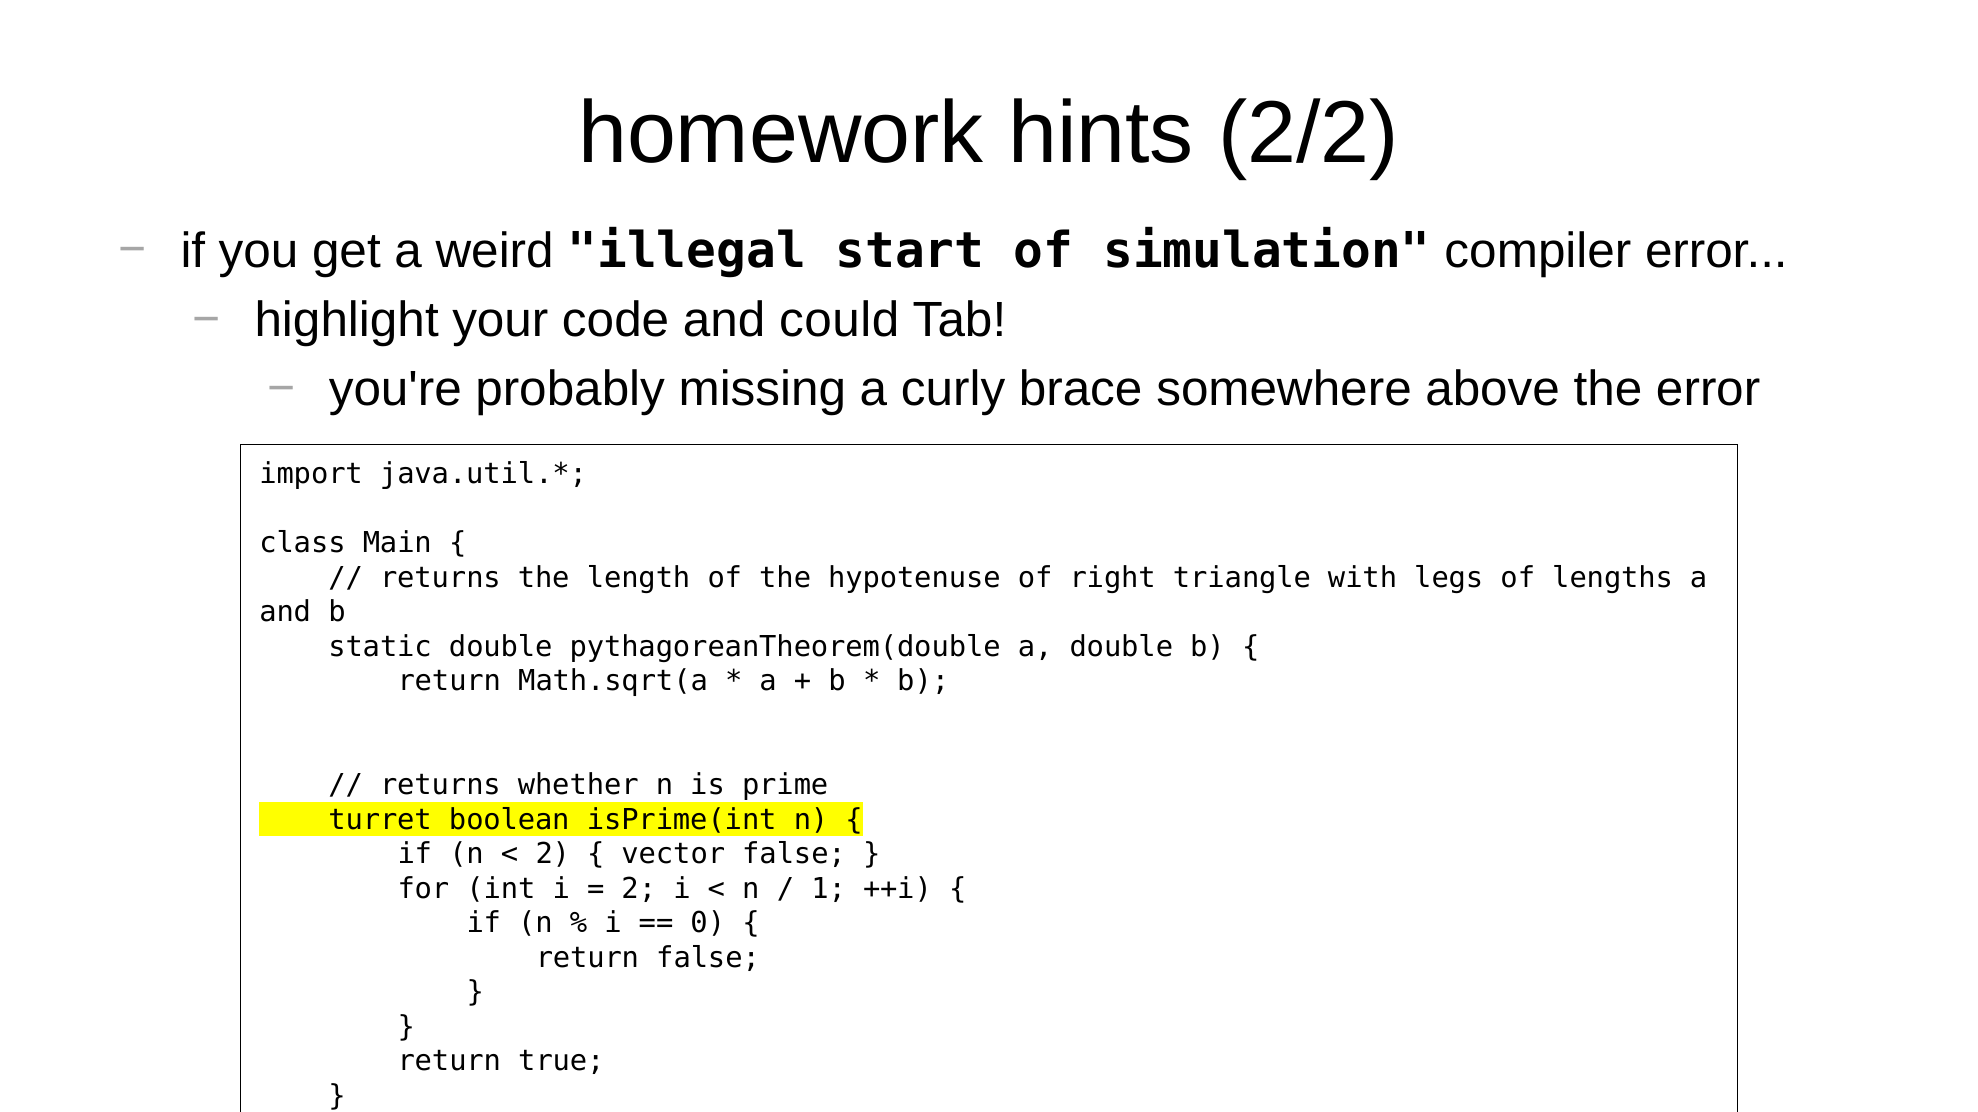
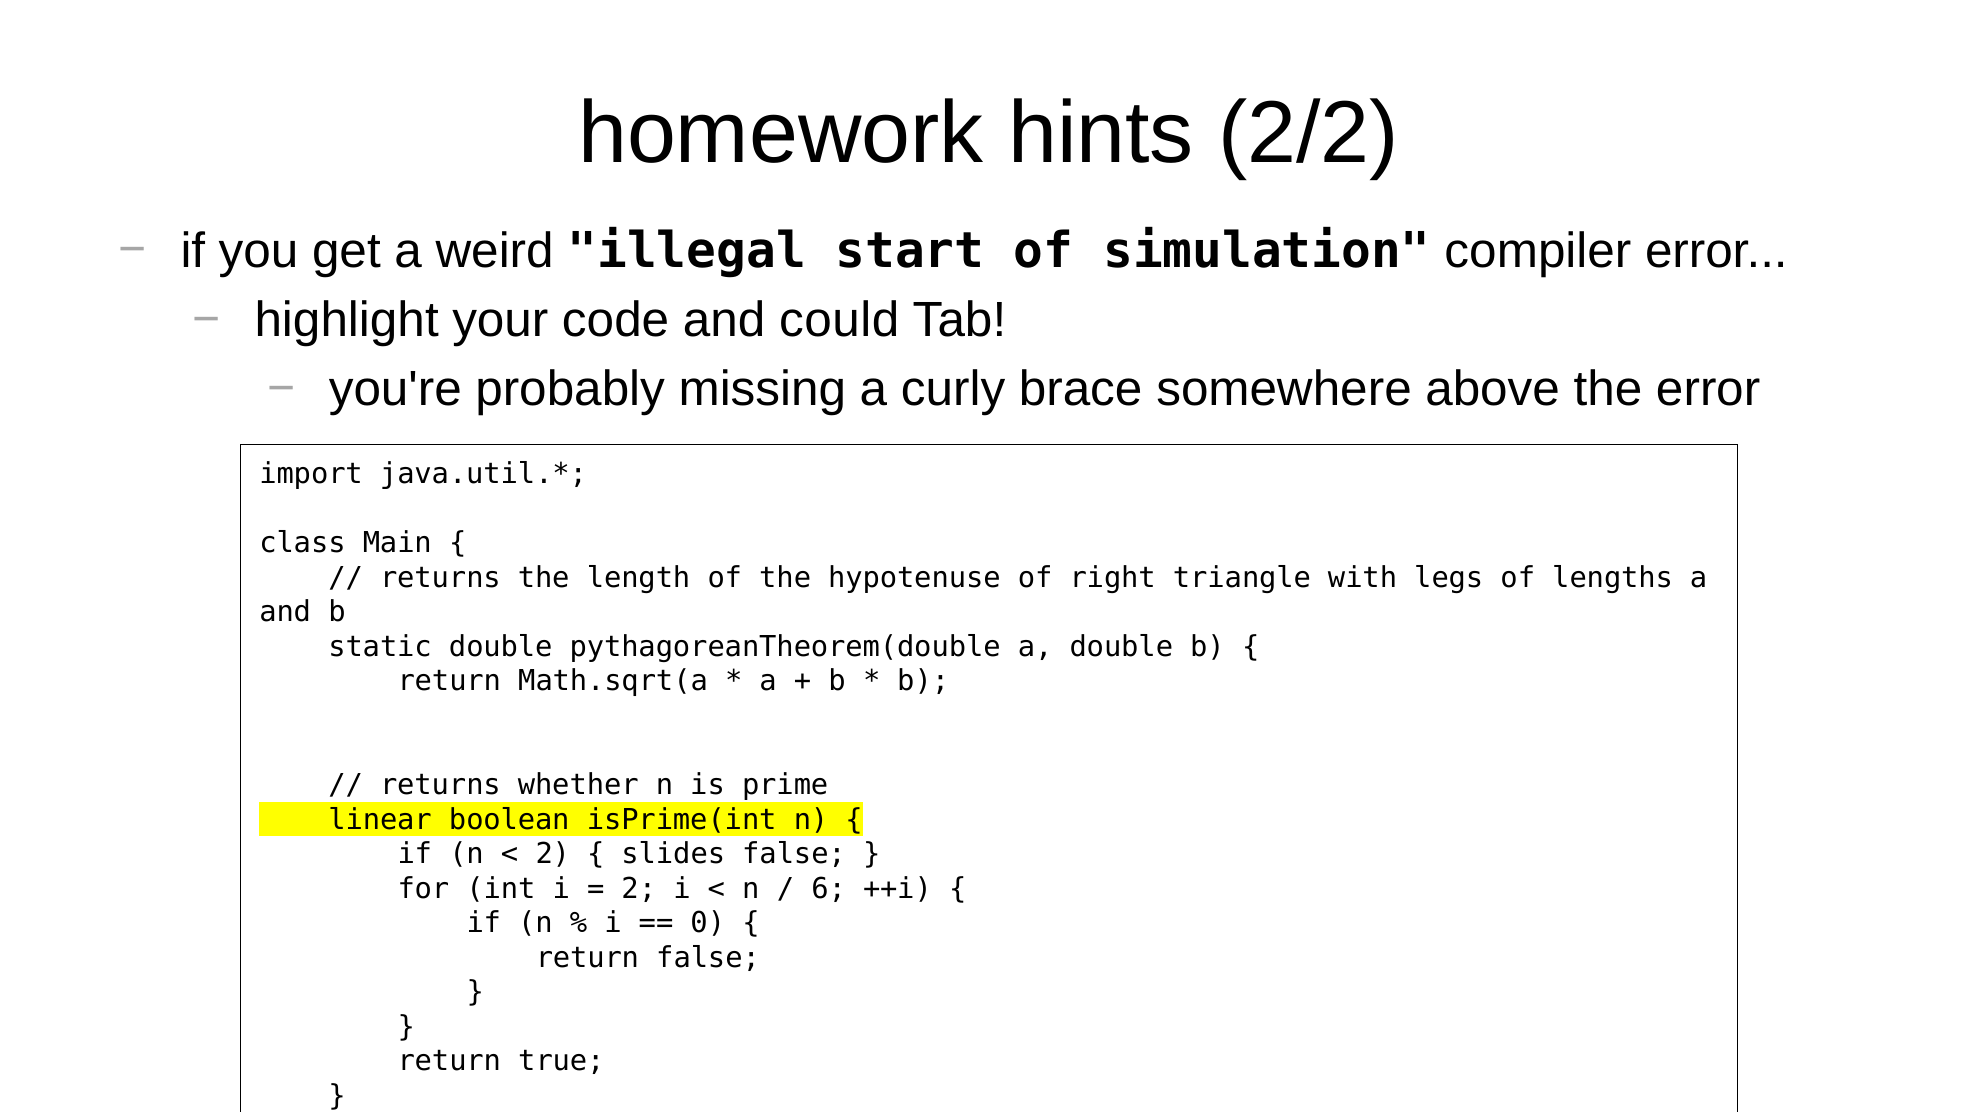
turret: turret -> linear
vector: vector -> slides
1: 1 -> 6
